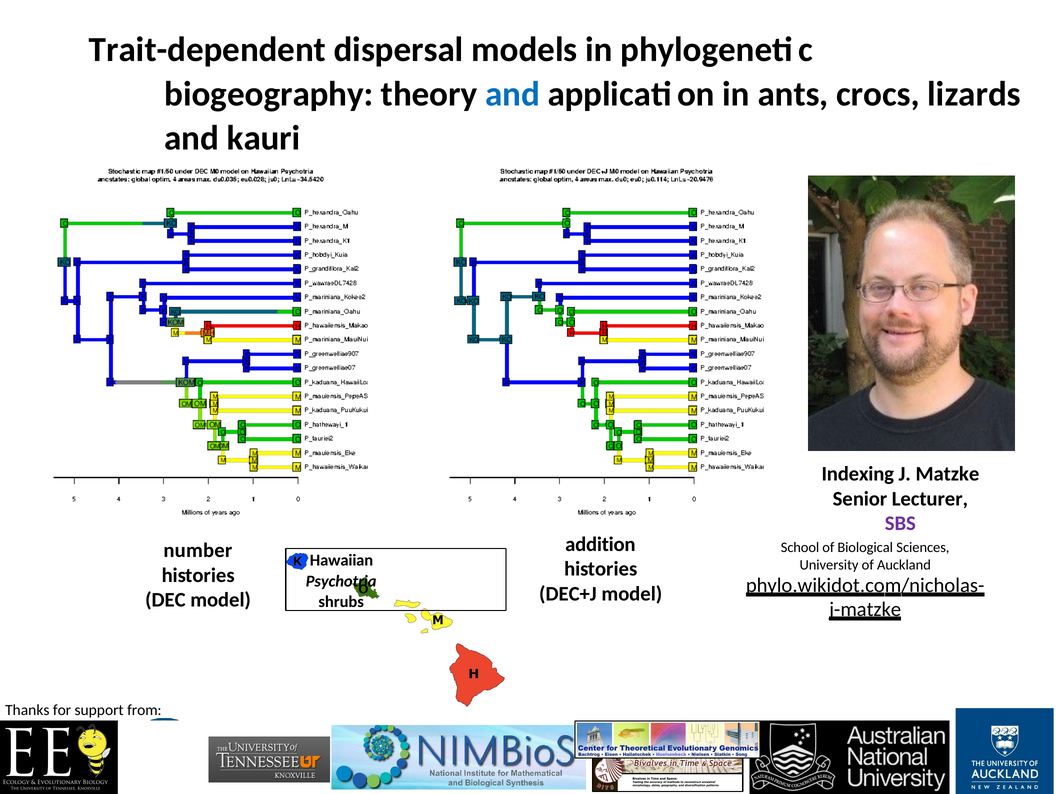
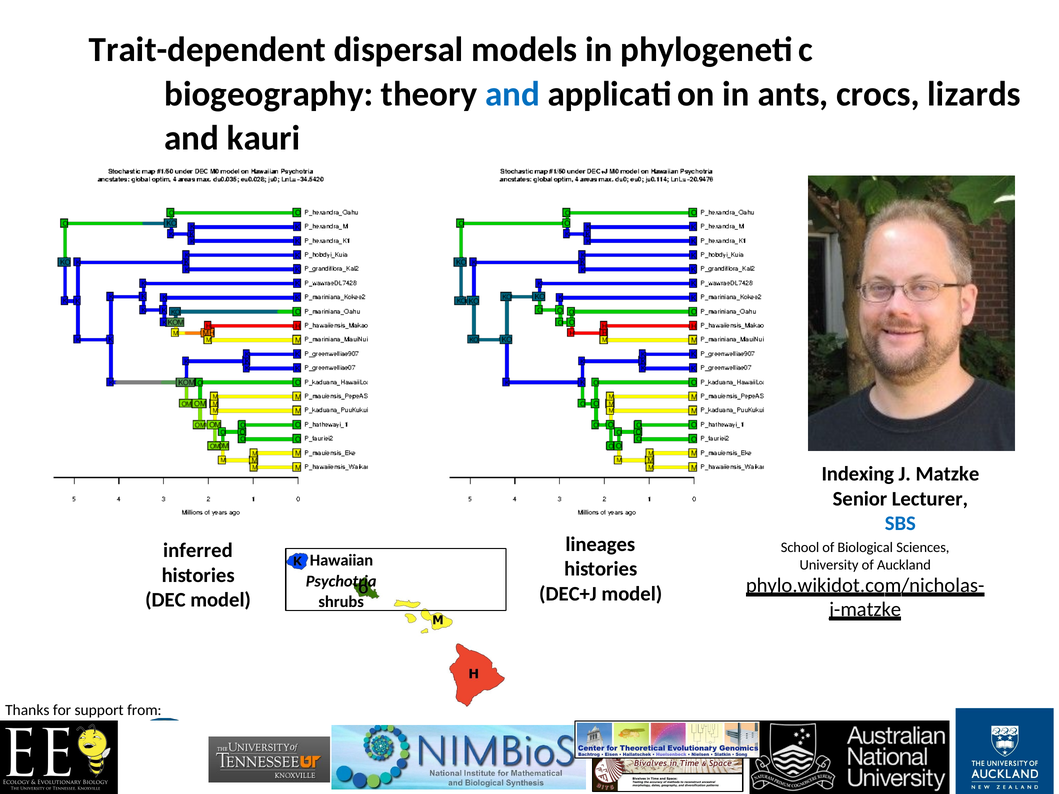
SBS colour: purple -> blue
addition: addition -> lineages
number: number -> inferred
